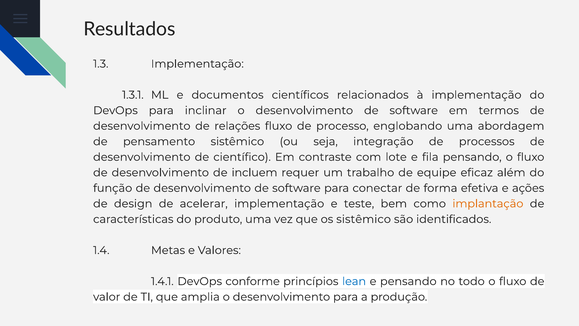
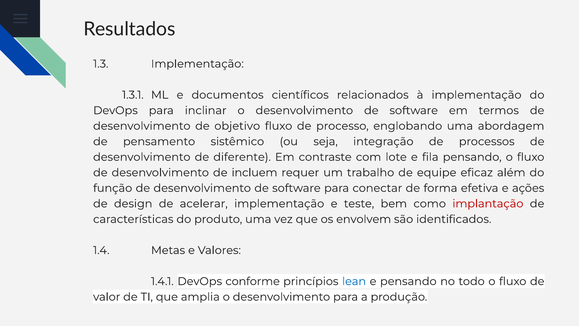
relações: relações -> objetivo
científico: científico -> diferente
implantação colour: orange -> red
os sistêmico: sistêmico -> envolvem
